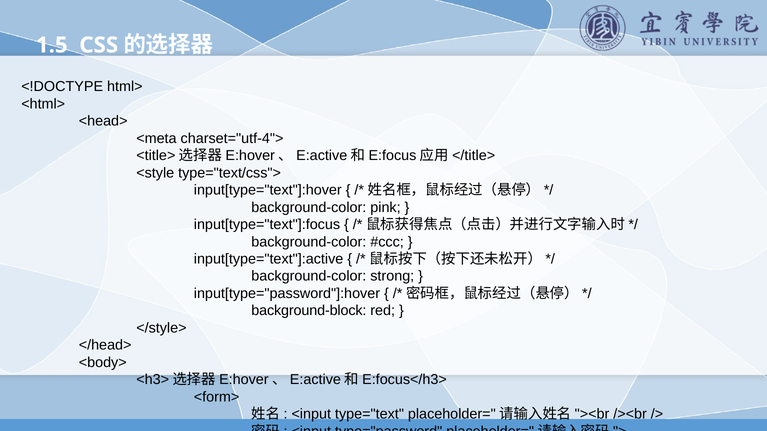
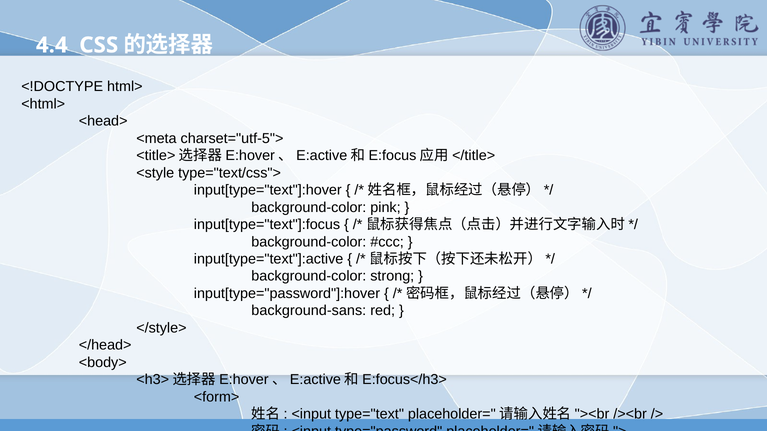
1.5: 1.5 -> 4.4
charset="utf-4">: charset="utf-4"> -> charset="utf-5">
background-block: background-block -> background-sans
